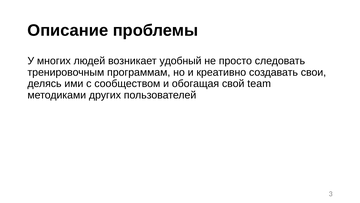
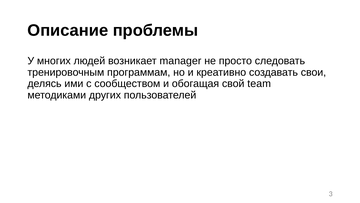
удобный: удобный -> manager
